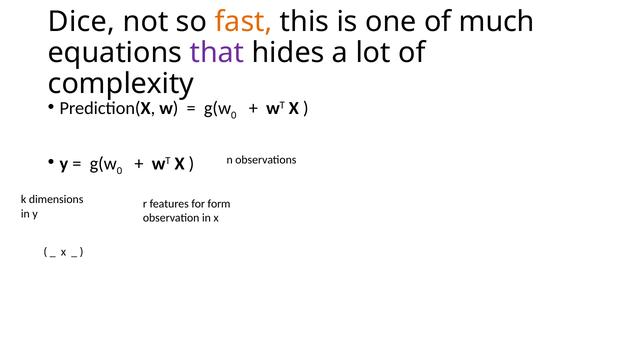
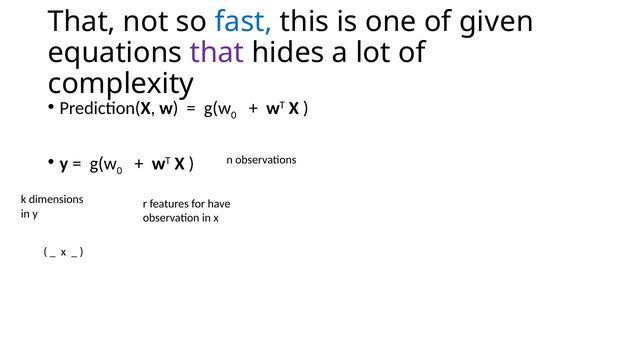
Dice at (82, 22): Dice -> That
fast colour: orange -> blue
much: much -> given
form: form -> have
